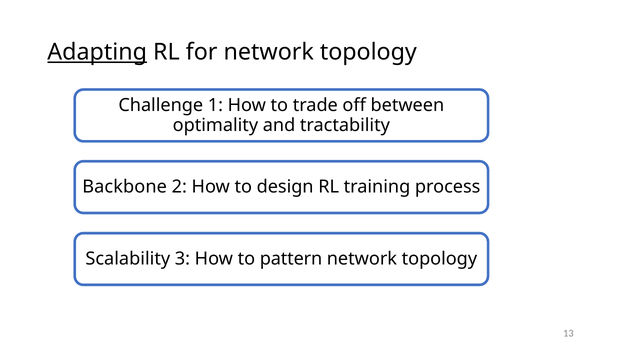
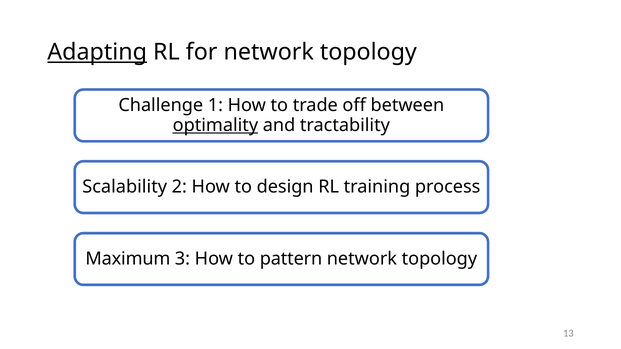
optimality underline: none -> present
Backbone: Backbone -> Scalability
Scalability: Scalability -> Maximum
